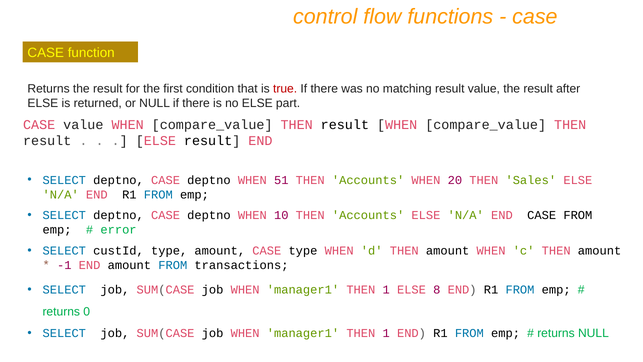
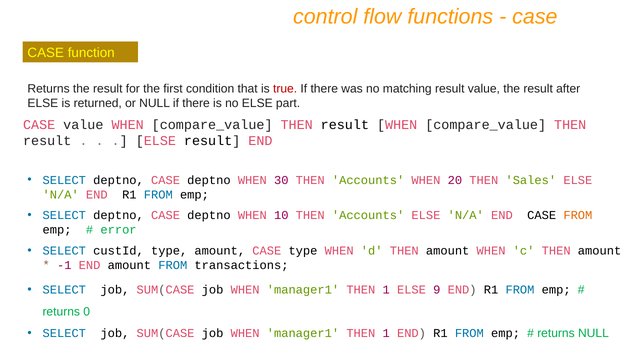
51: 51 -> 30
FROM at (578, 215) colour: black -> orange
8: 8 -> 9
